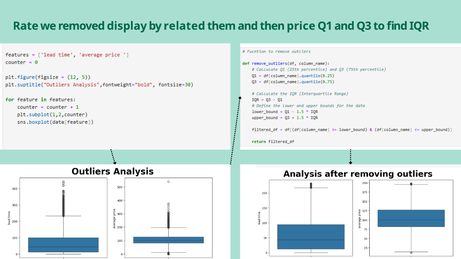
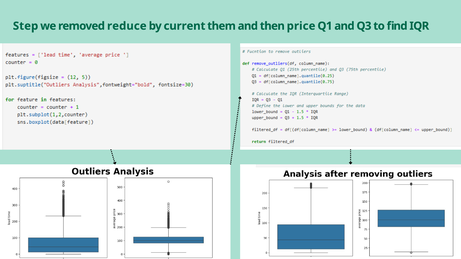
Rate: Rate -> Step
display: display -> reduce
related: related -> current
